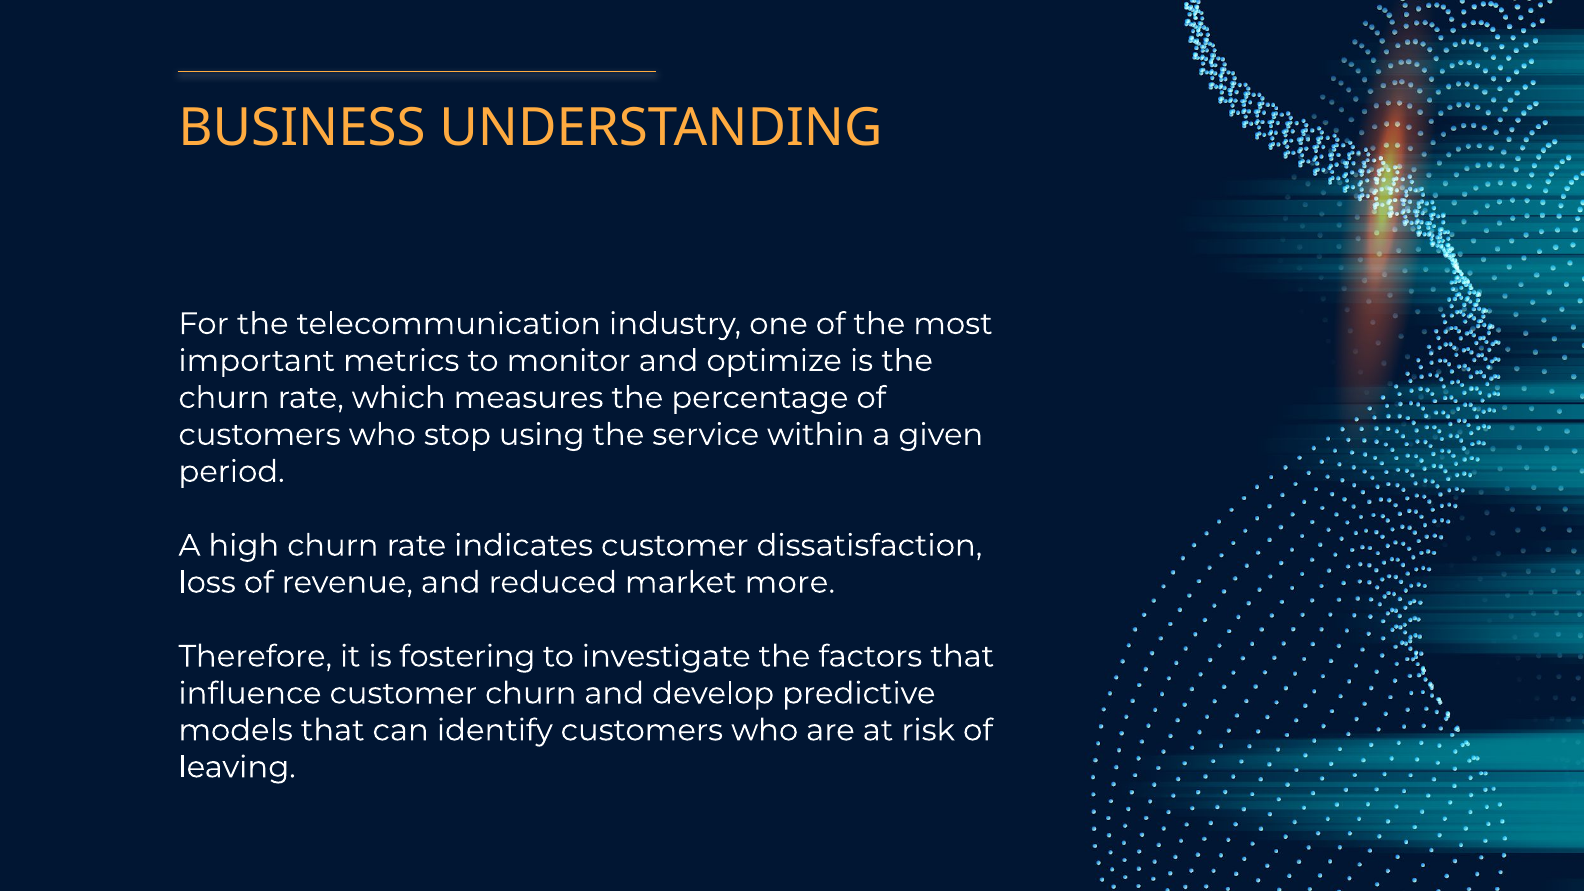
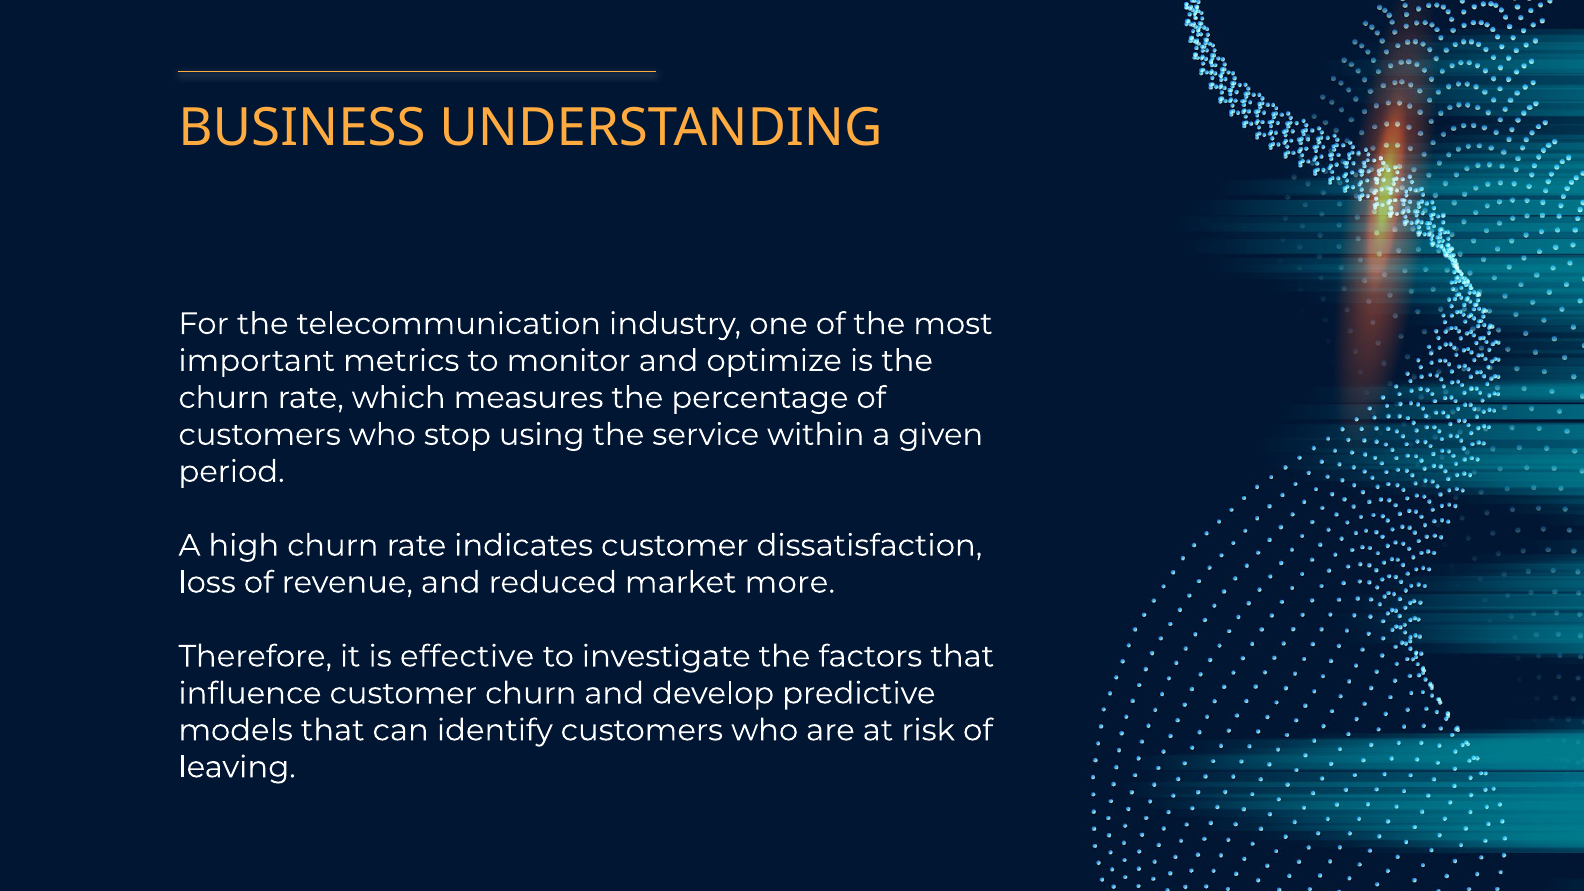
fostering: fostering -> effective
